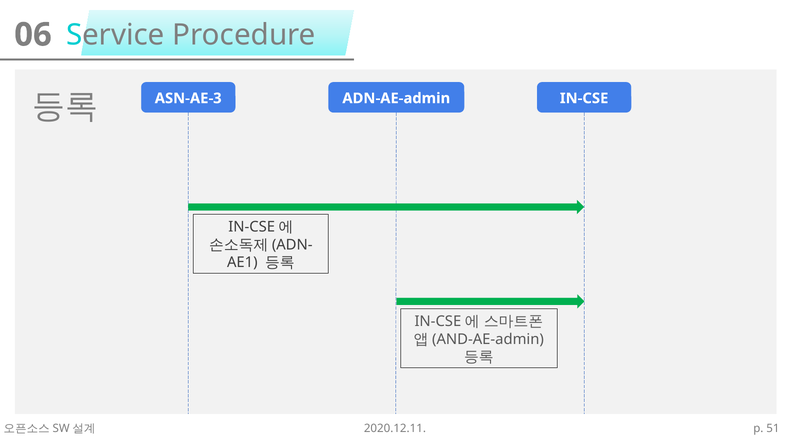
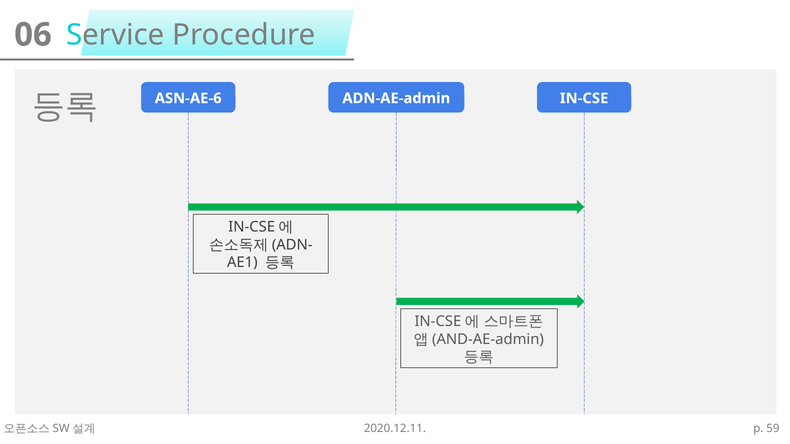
ASN-AE-3: ASN-AE-3 -> ASN-AE-6
51: 51 -> 59
